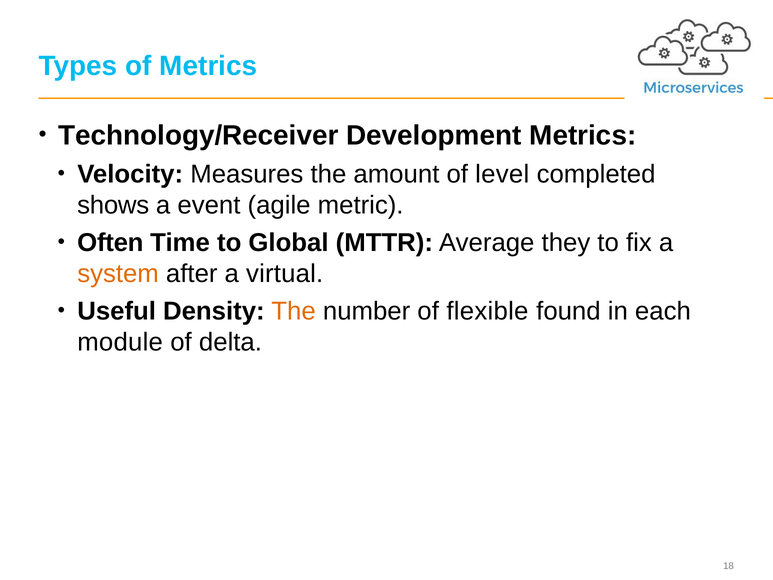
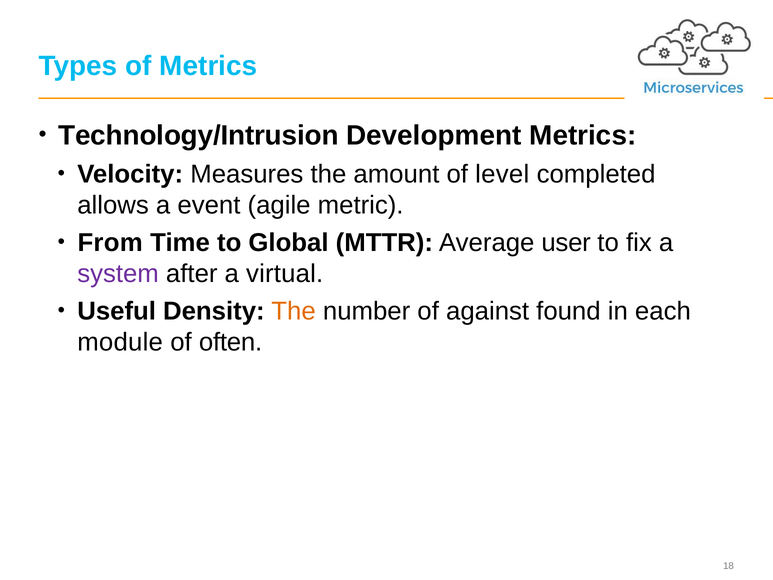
Technology/Receiver: Technology/Receiver -> Technology/Intrusion
shows: shows -> allows
Often: Often -> From
they: they -> user
system colour: orange -> purple
flexible: flexible -> against
delta: delta -> often
